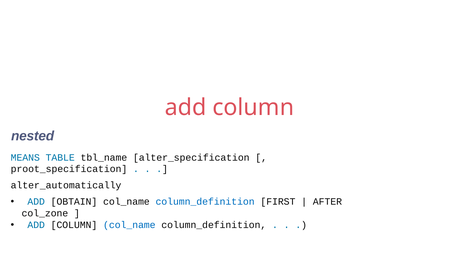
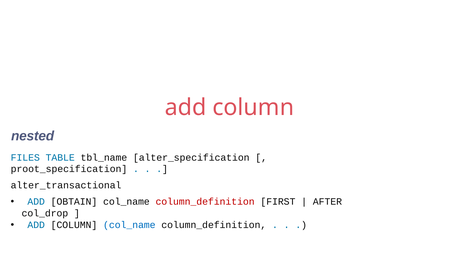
MEANS: MEANS -> FILES
alter_automatically: alter_automatically -> alter_transactional
column_definition at (205, 201) colour: blue -> red
col_zone: col_zone -> col_drop
